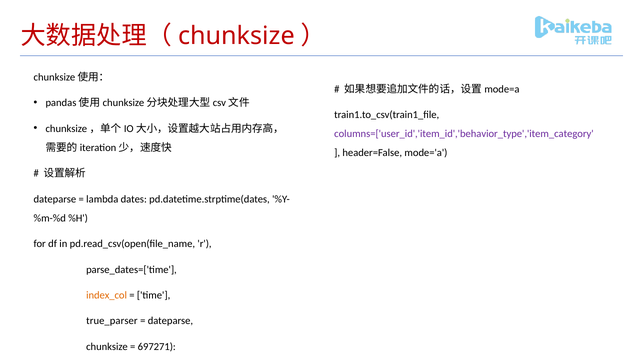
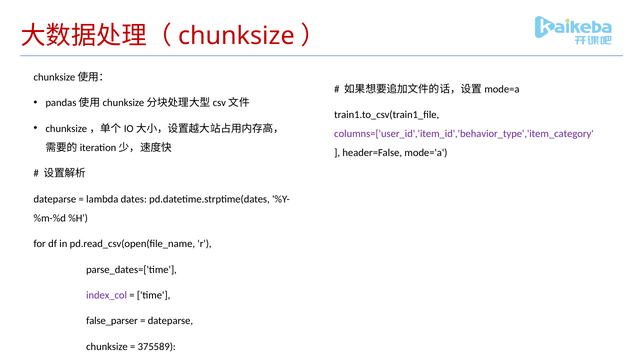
index_col colour: orange -> purple
true_parser: true_parser -> false_parser
697271: 697271 -> 375589
